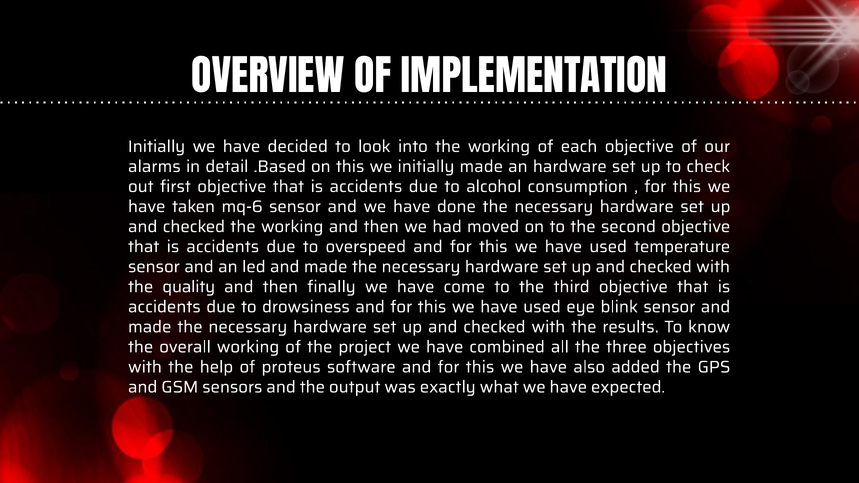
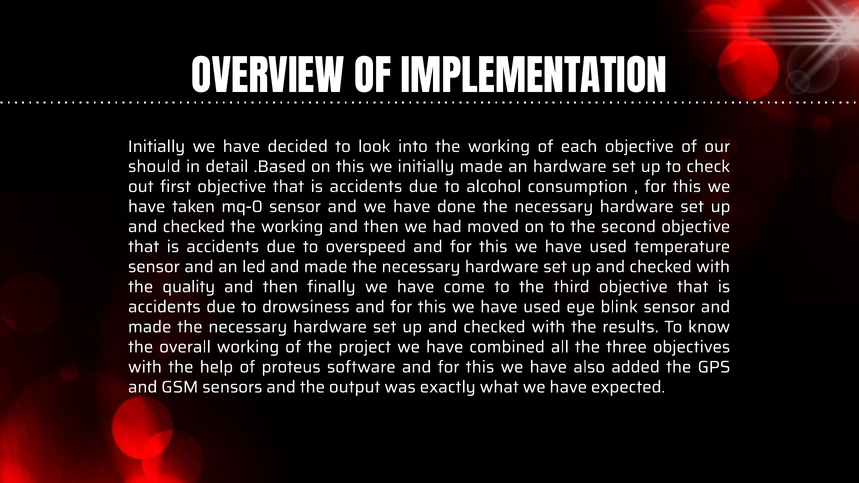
alarms: alarms -> should
mq-6: mq-6 -> mq-0
